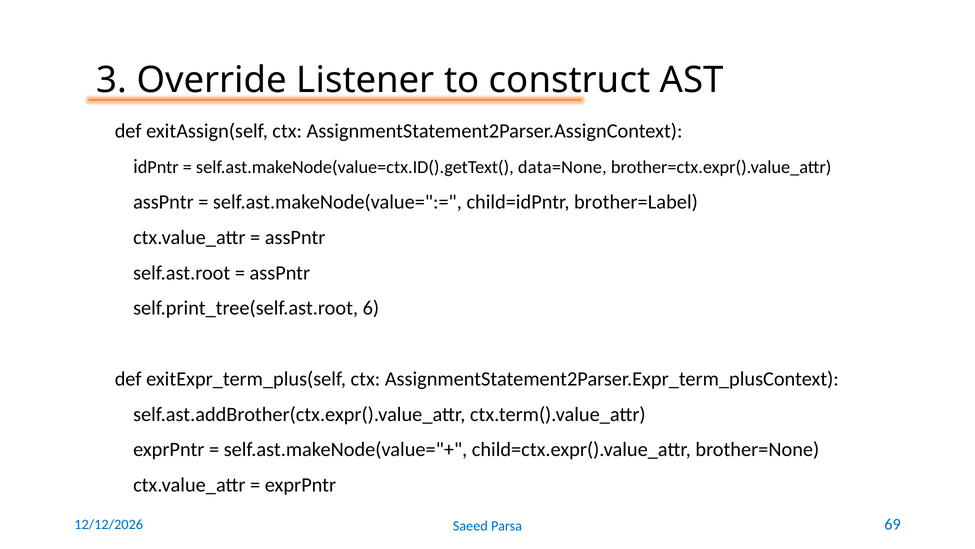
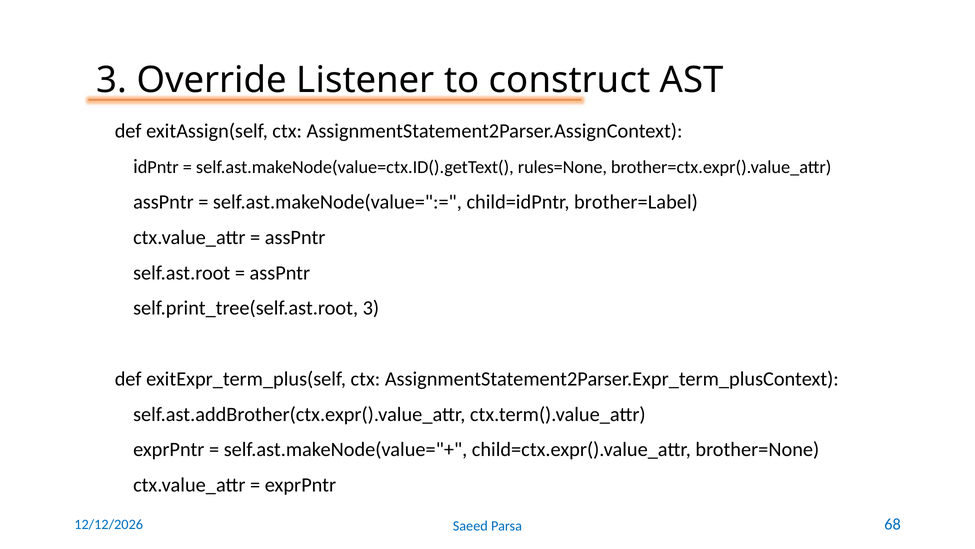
data=None: data=None -> rules=None
self.print_tree(self.ast.root 6: 6 -> 3
69: 69 -> 68
